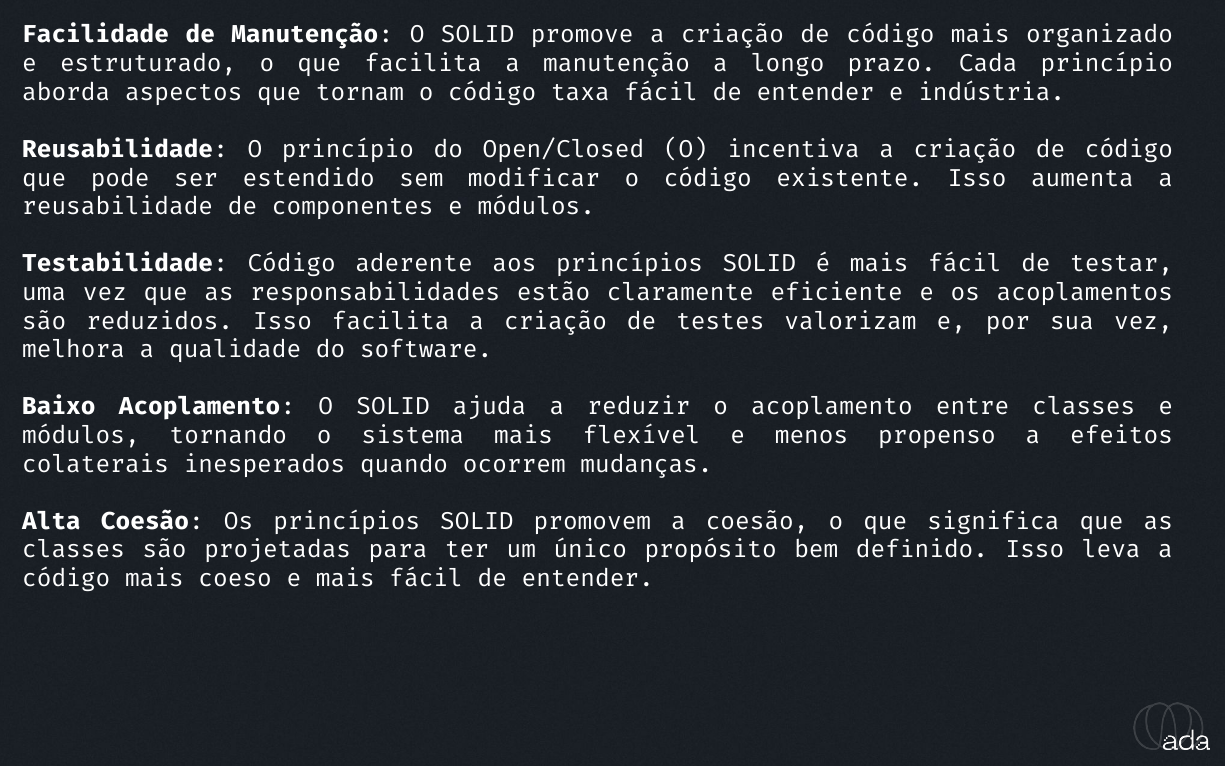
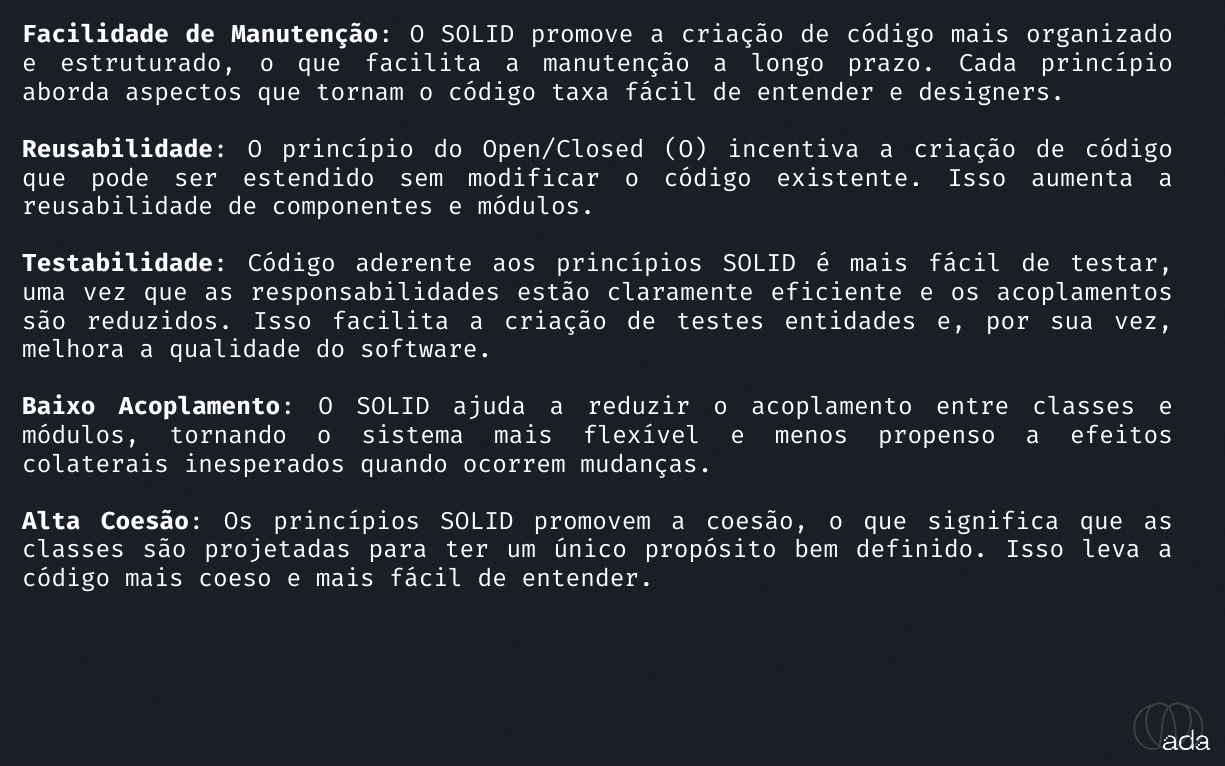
indústria: indústria -> designers
valorizam: valorizam -> entidades
